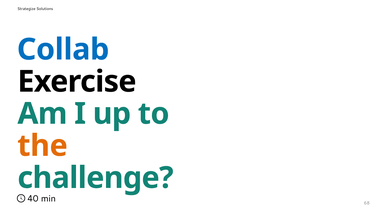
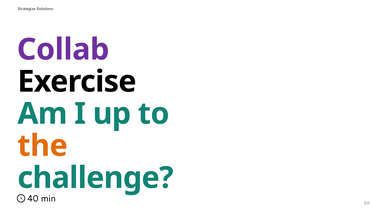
Collab colour: blue -> purple
